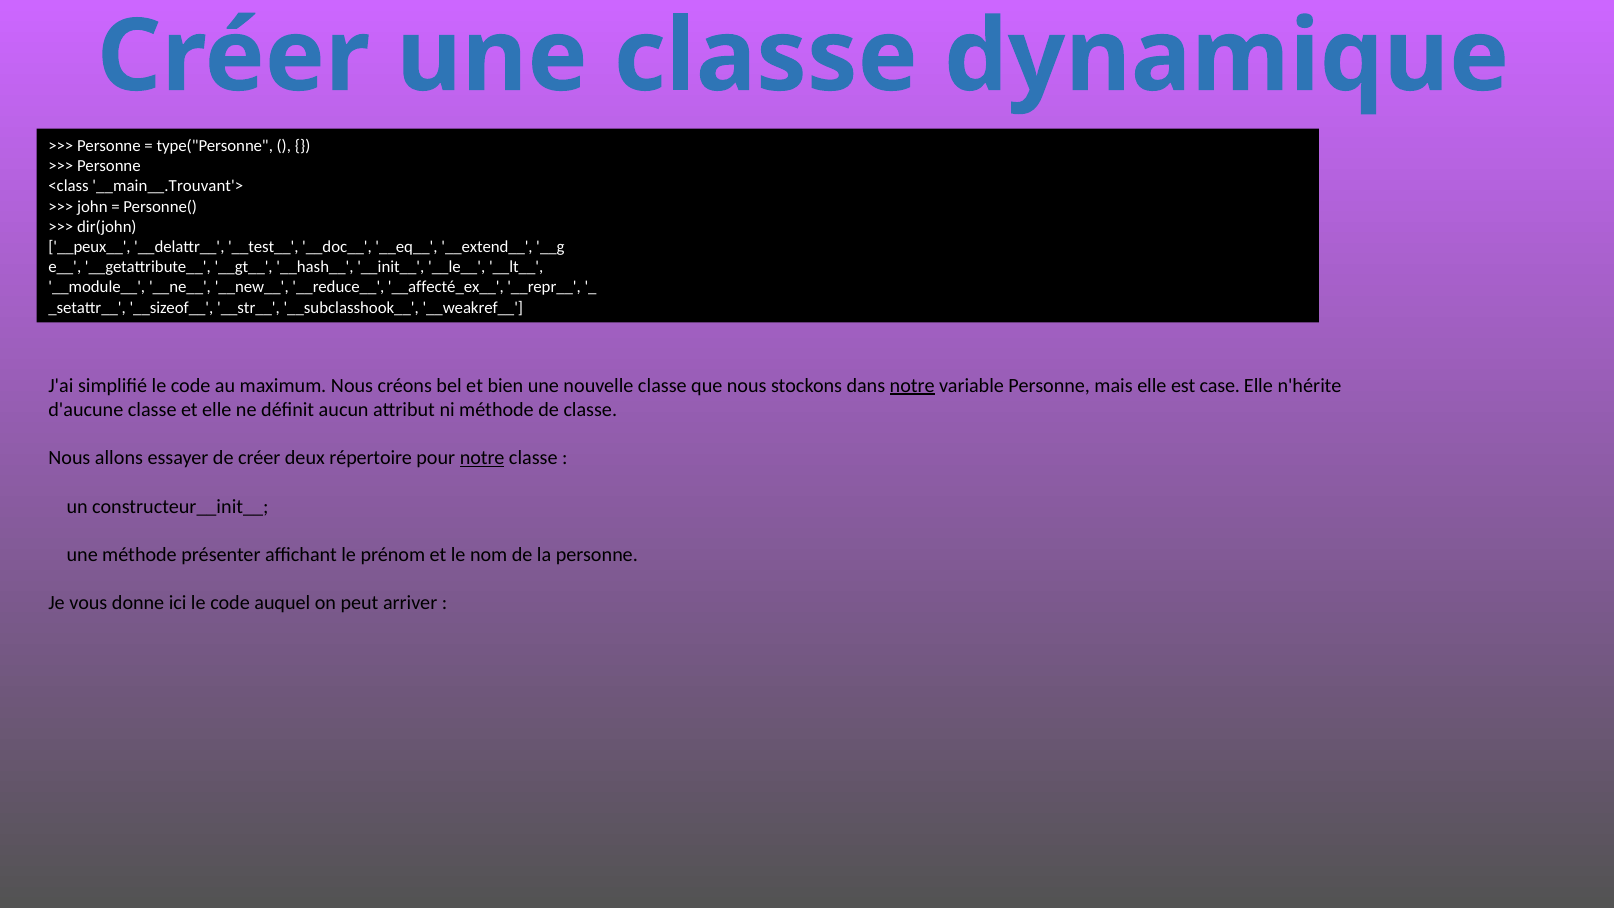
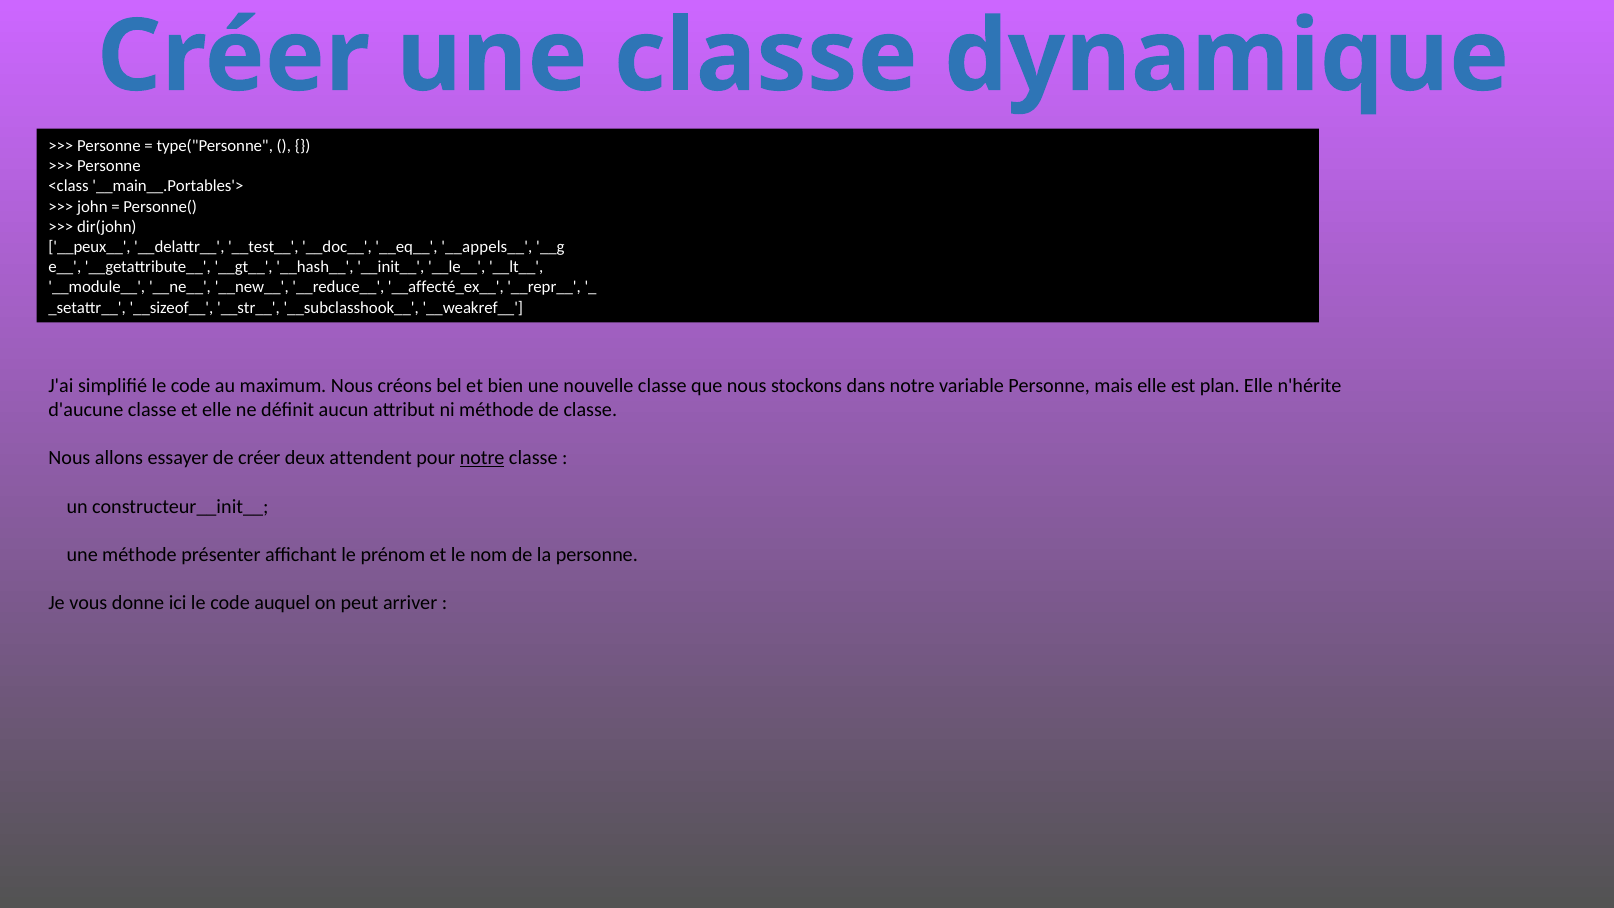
__main__.Trouvant'>: __main__.Trouvant'> -> __main__.Portables'>
__extend__: __extend__ -> __appels__
notre at (912, 385) underline: present -> none
case: case -> plan
répertoire: répertoire -> attendent
